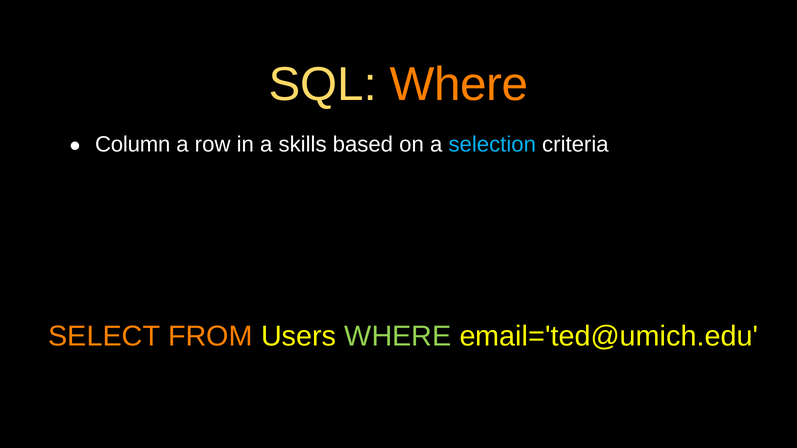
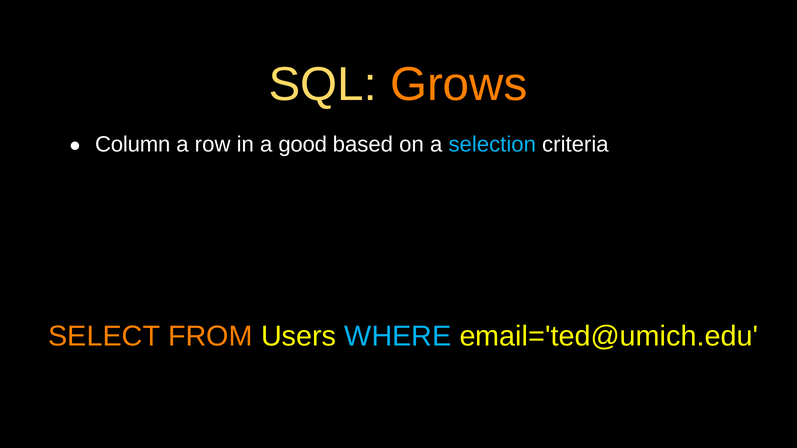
SQL Where: Where -> Grows
skills: skills -> good
WHERE at (398, 337) colour: light green -> light blue
